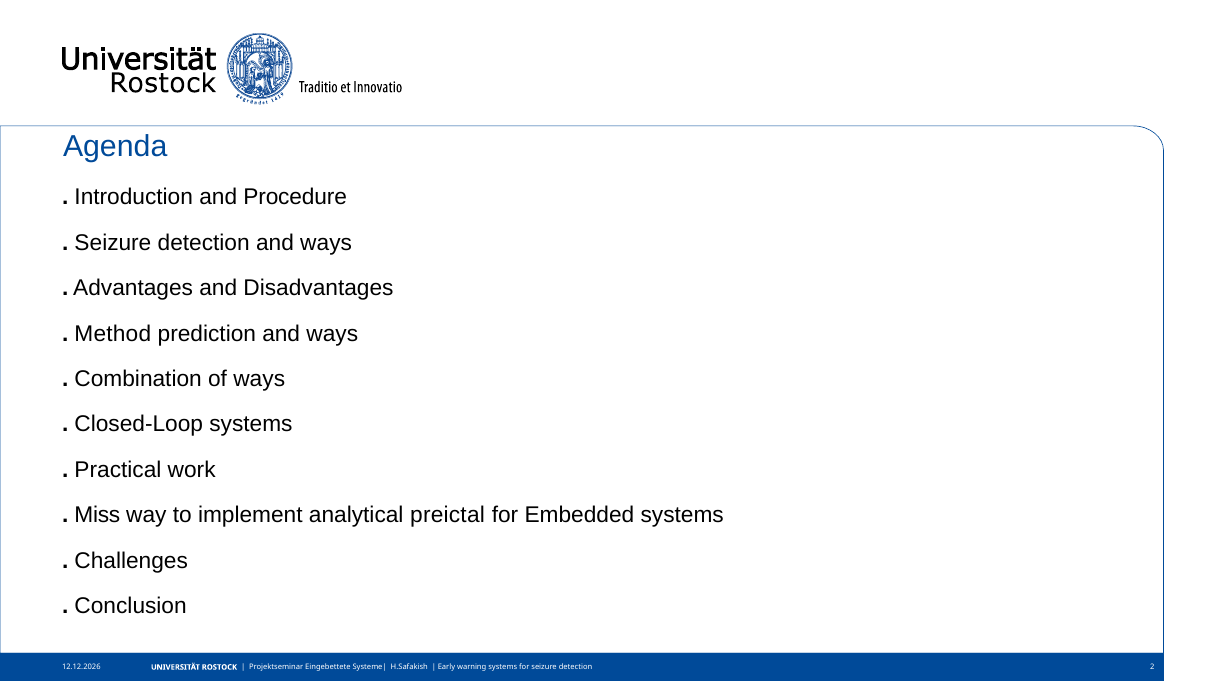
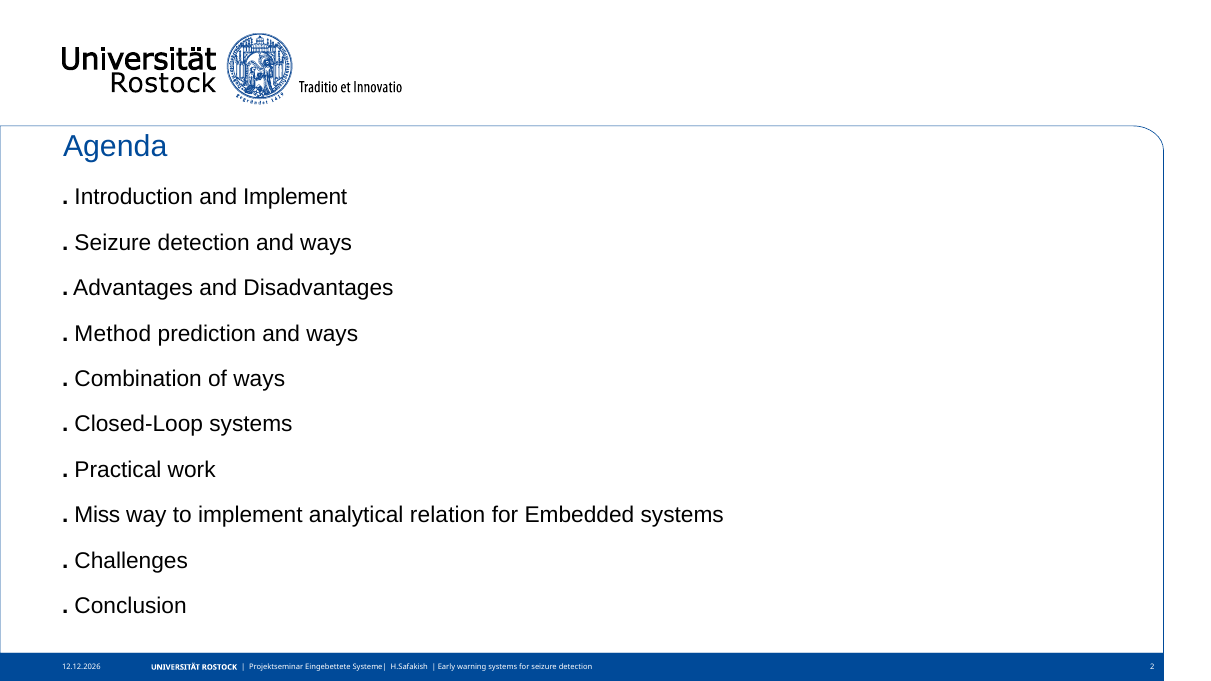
and Procedure: Procedure -> Implement
preictal: preictal -> relation
